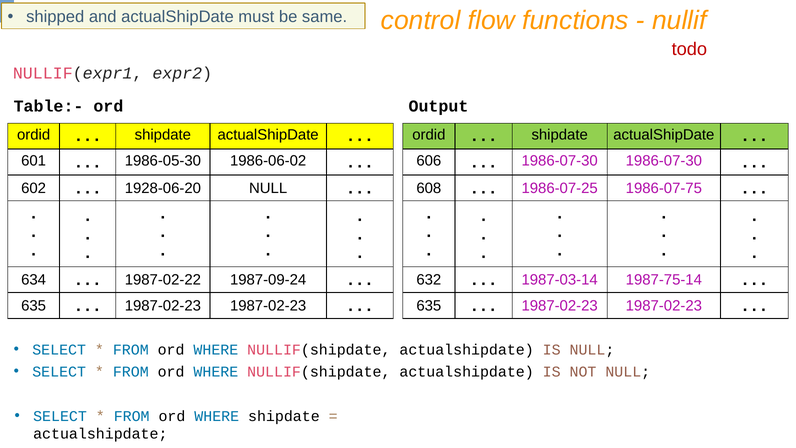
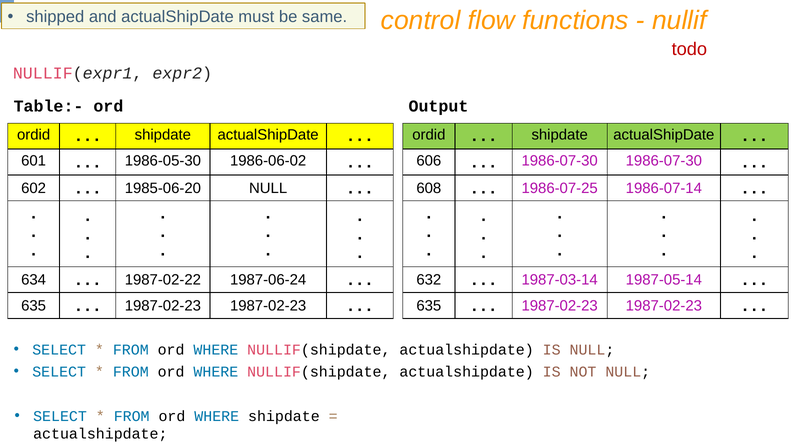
1928-06-20: 1928-06-20 -> 1985-06-20
1986-07-75: 1986-07-75 -> 1986-07-14
1987-09-24: 1987-09-24 -> 1987-06-24
1987-75-14: 1987-75-14 -> 1987-05-14
